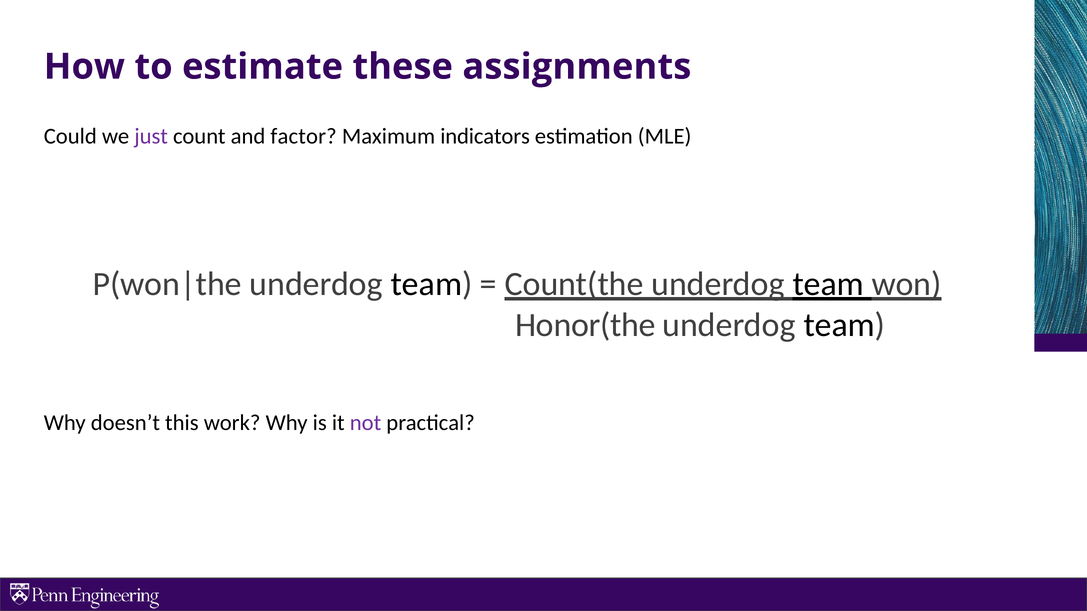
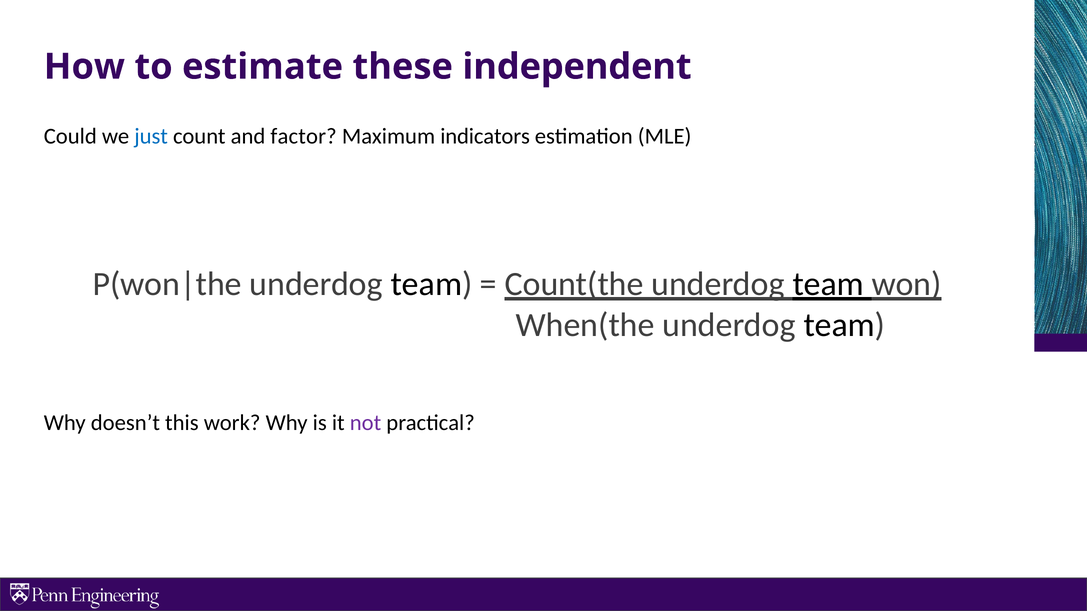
assignments: assignments -> independent
just colour: purple -> blue
Honor(the: Honor(the -> When(the
